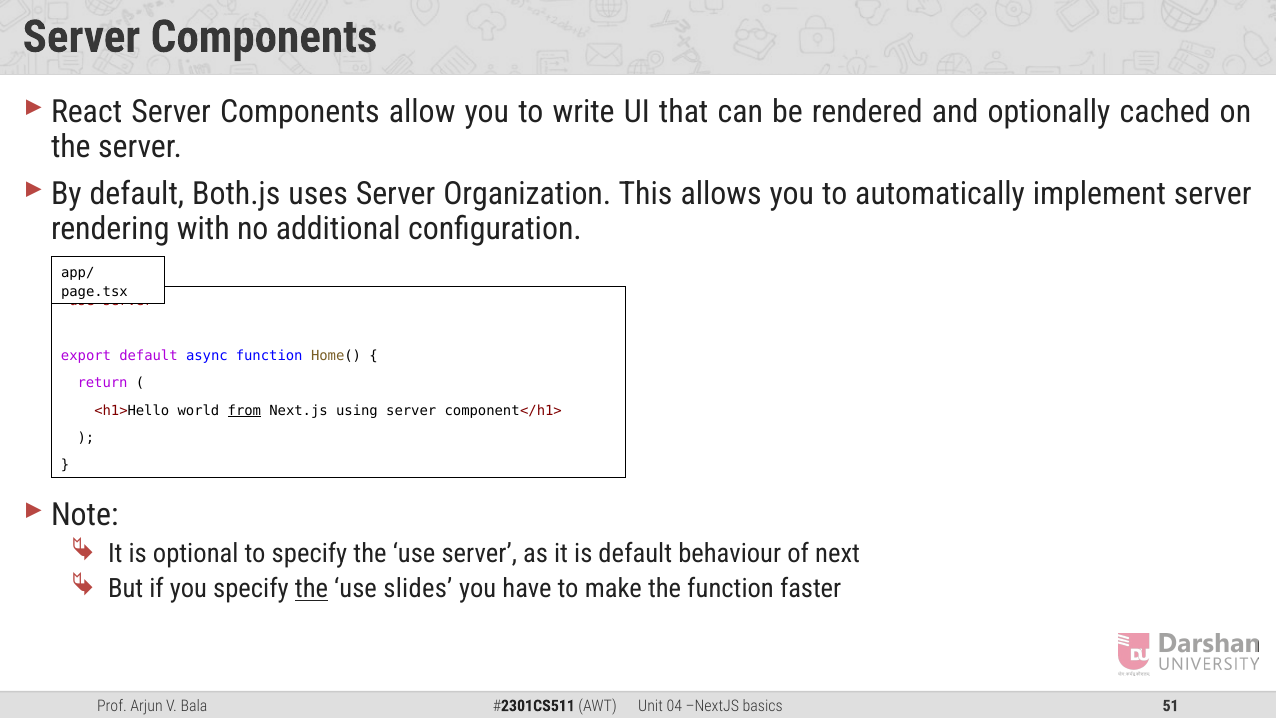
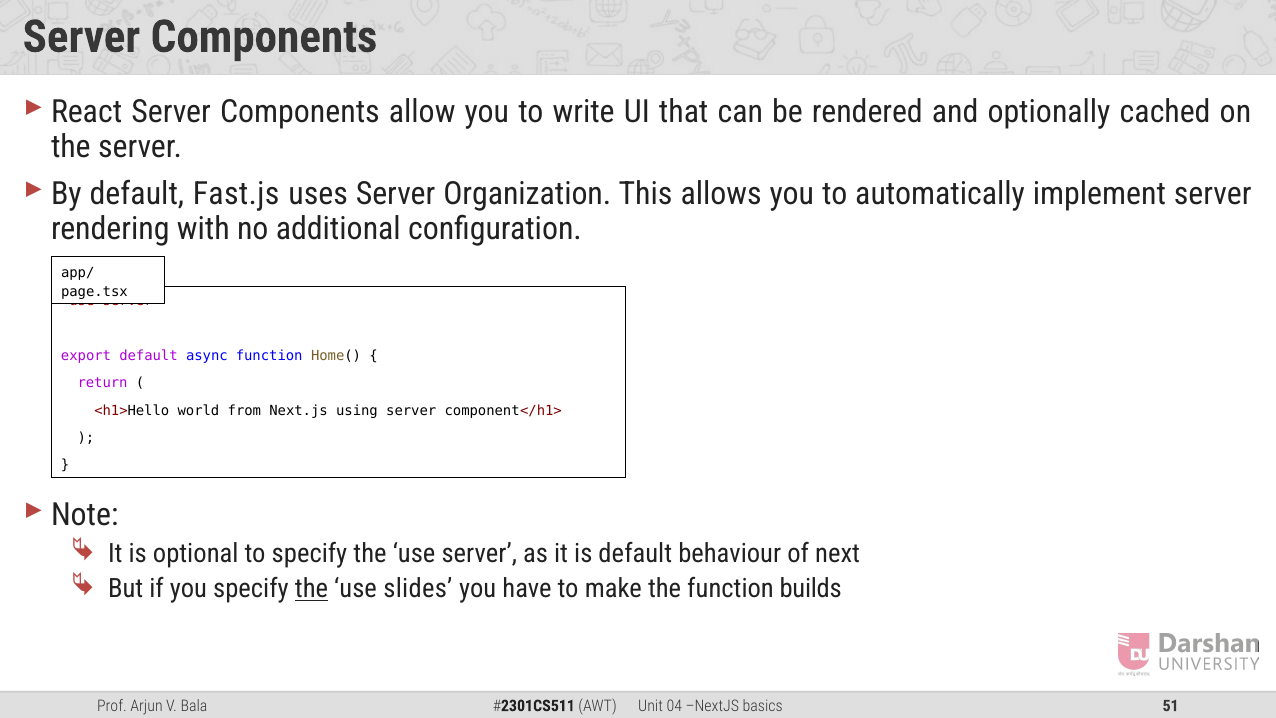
Both.js: Both.js -> Fast.js
from underline: present -> none
faster: faster -> builds
